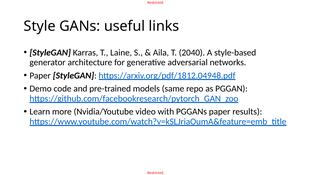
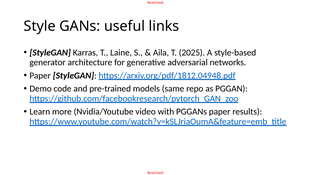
2040: 2040 -> 2025
